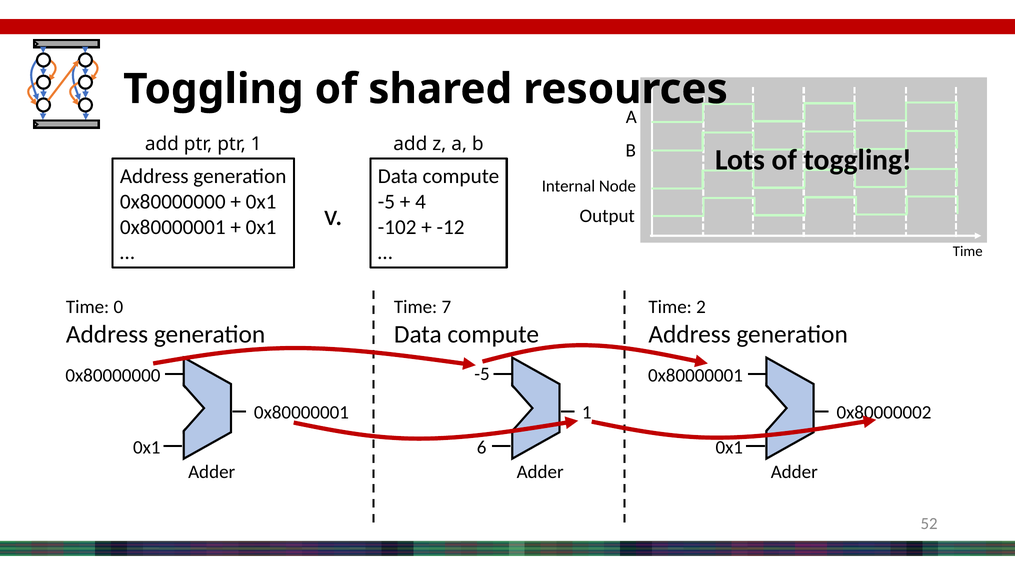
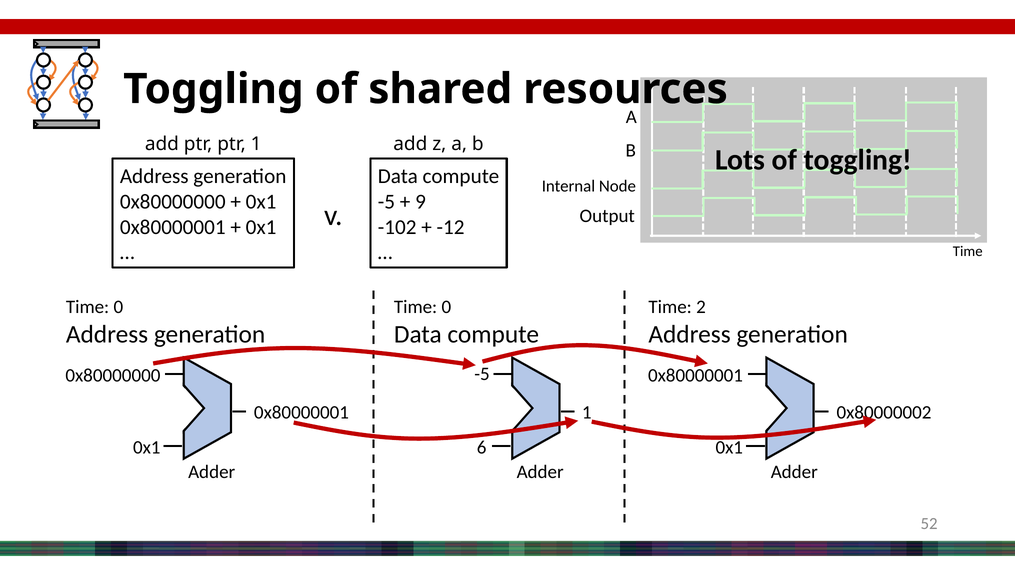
4: 4 -> 9
7 at (446, 307): 7 -> 0
